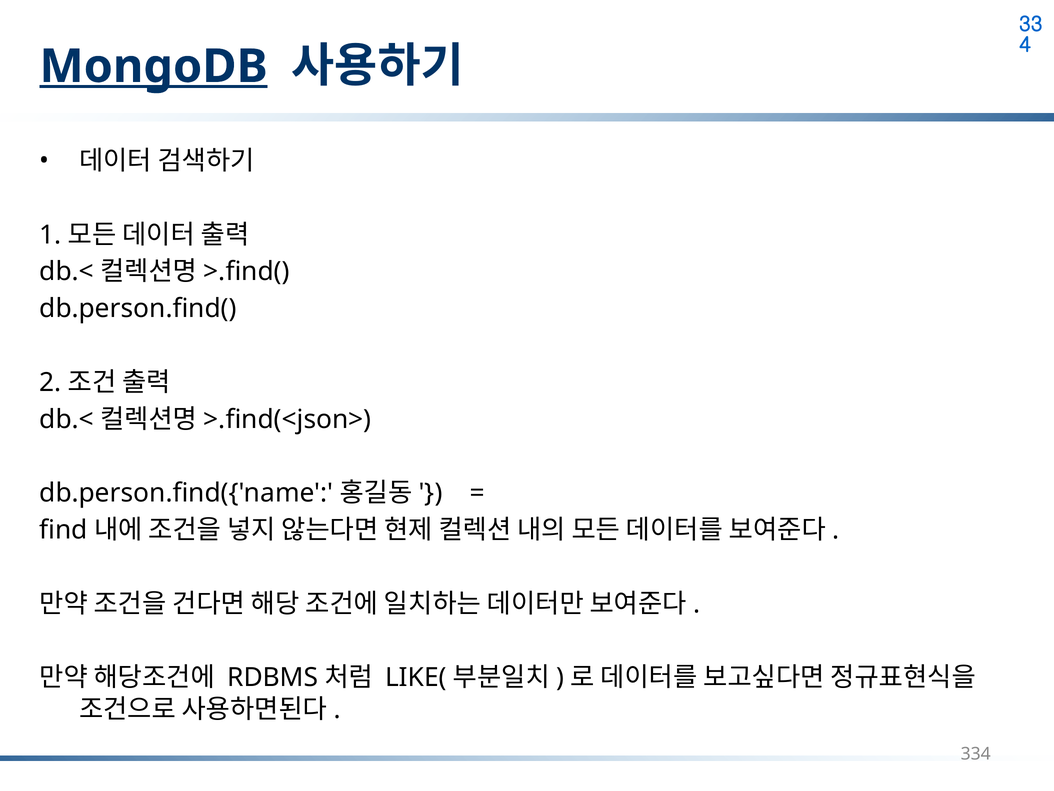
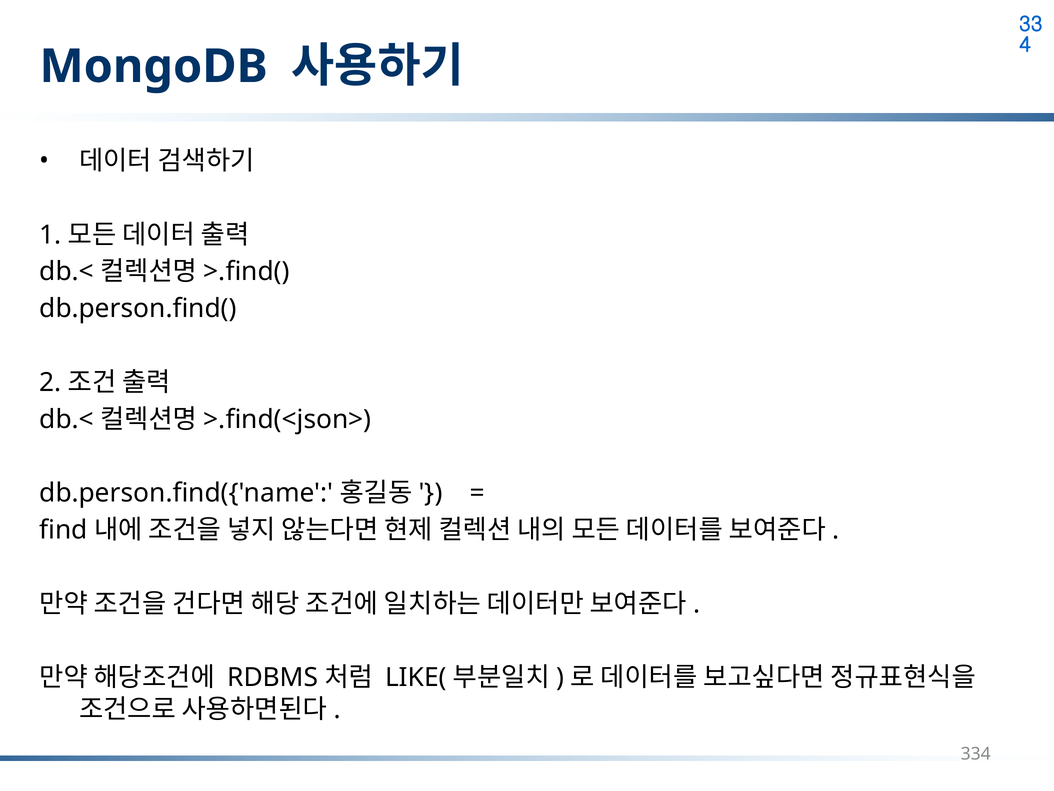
MongoDB underline: present -> none
